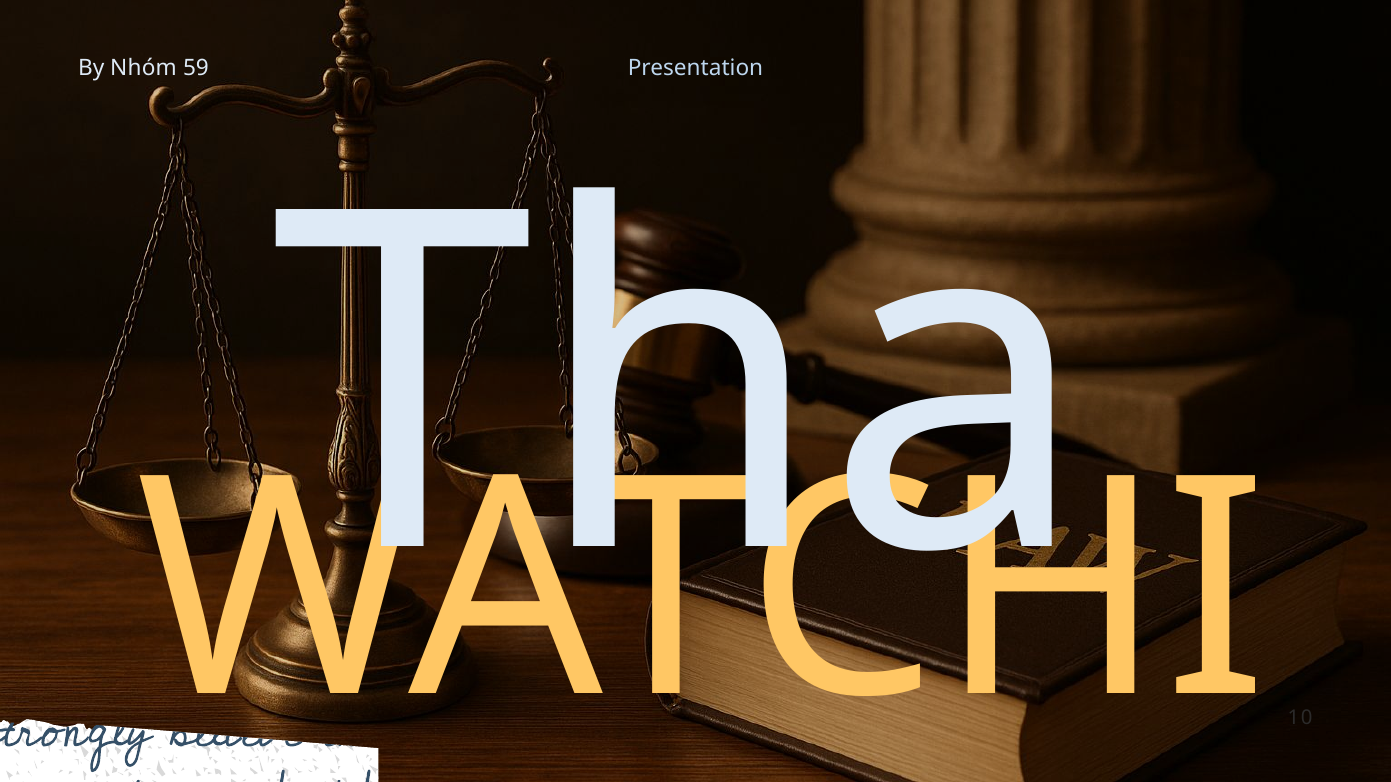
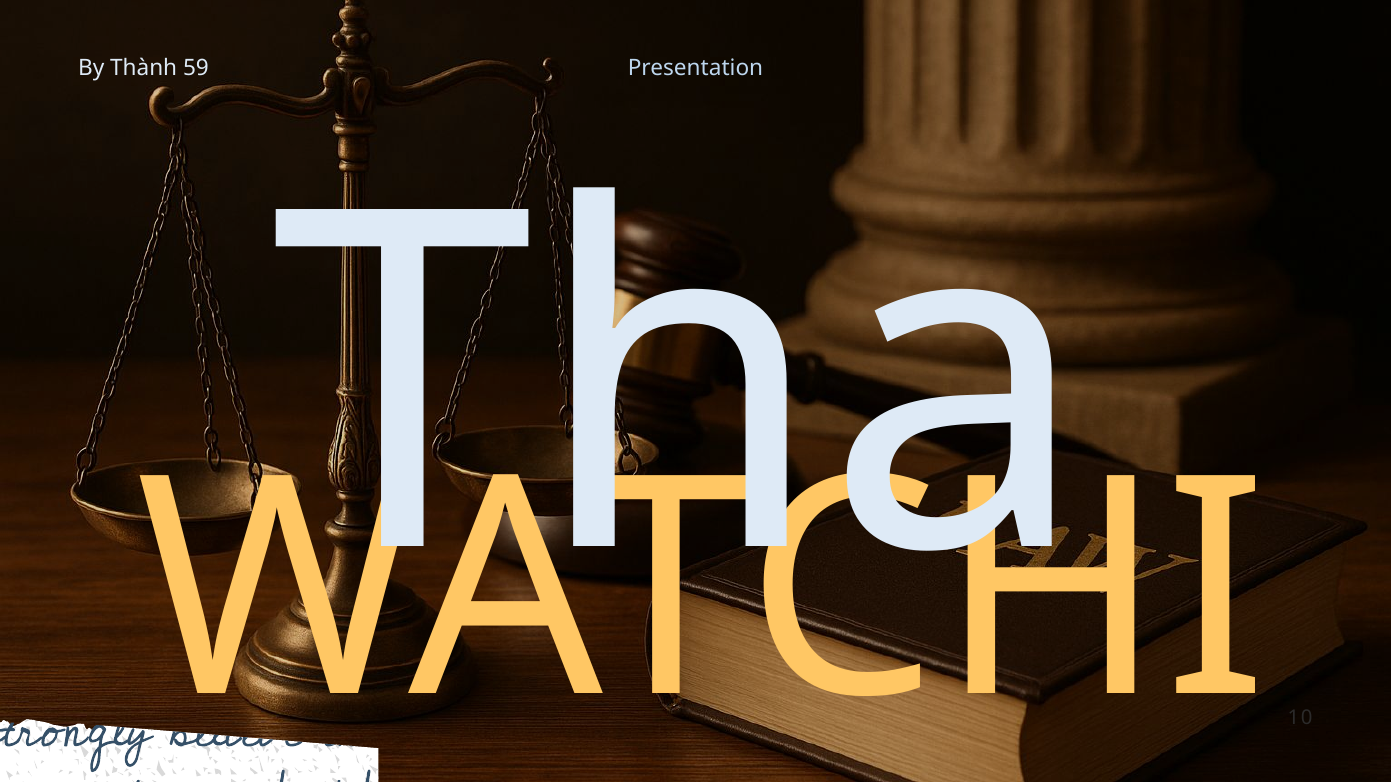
Nhóm: Nhóm -> Thành
